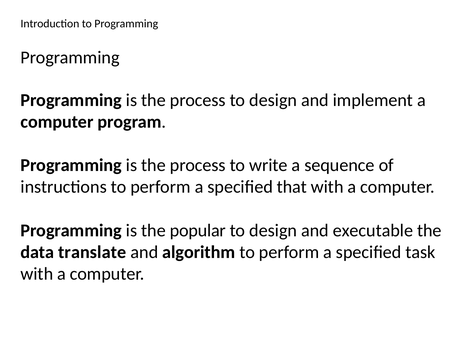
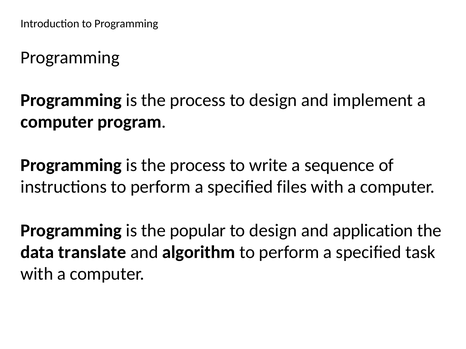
that: that -> files
executable: executable -> application
